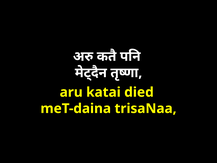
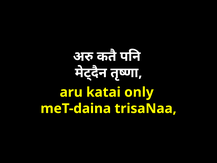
died: died -> only
